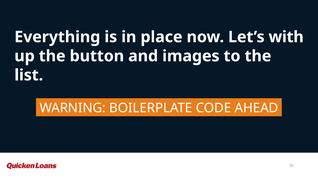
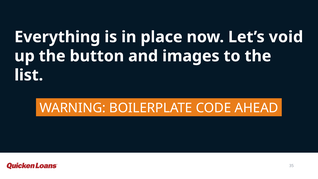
with: with -> void
